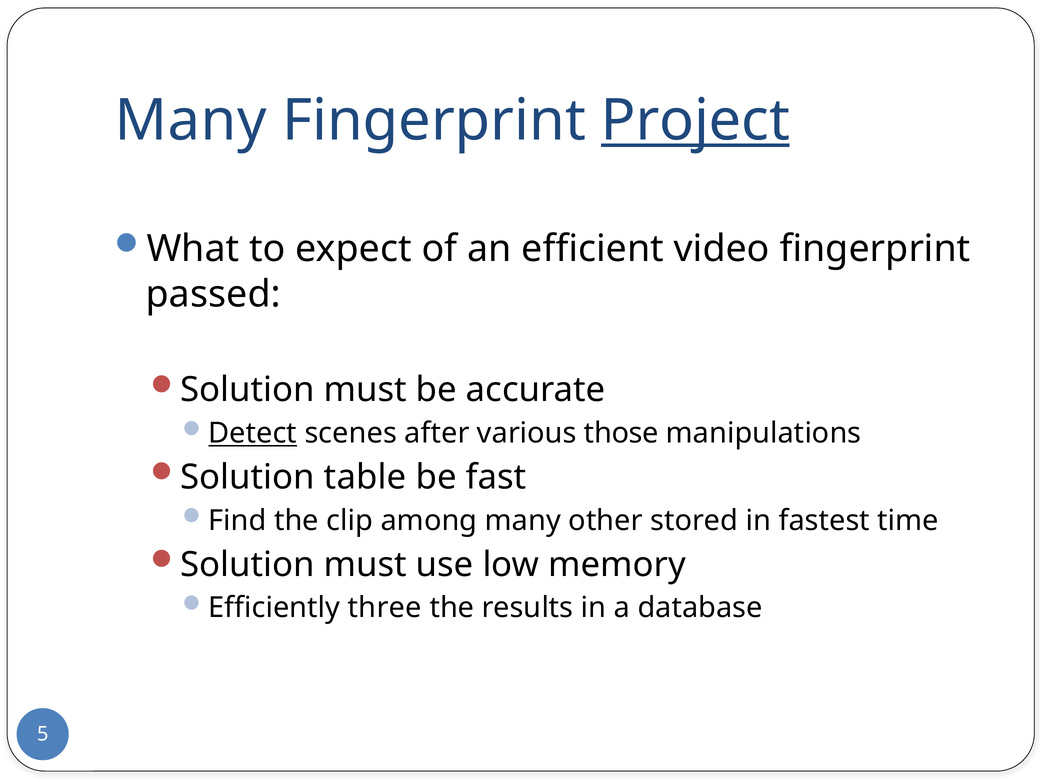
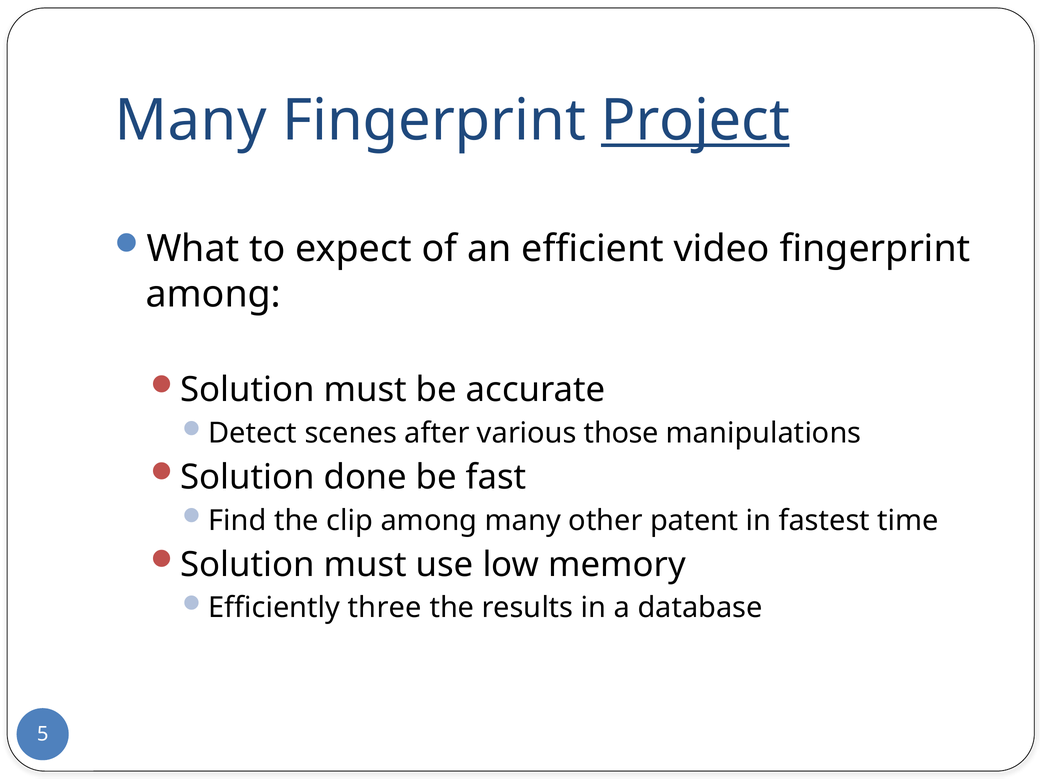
passed at (213, 294): passed -> among
Detect underline: present -> none
table: table -> done
stored: stored -> patent
